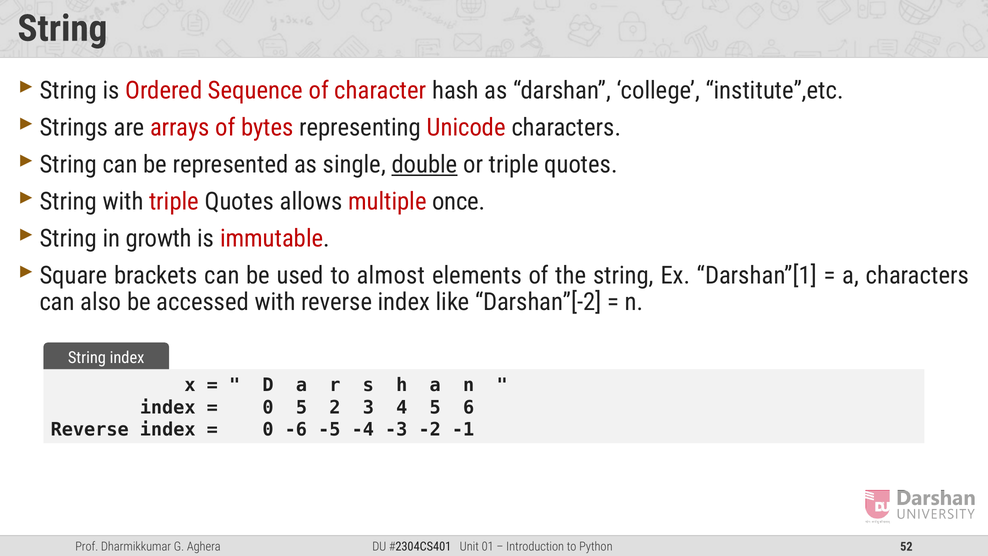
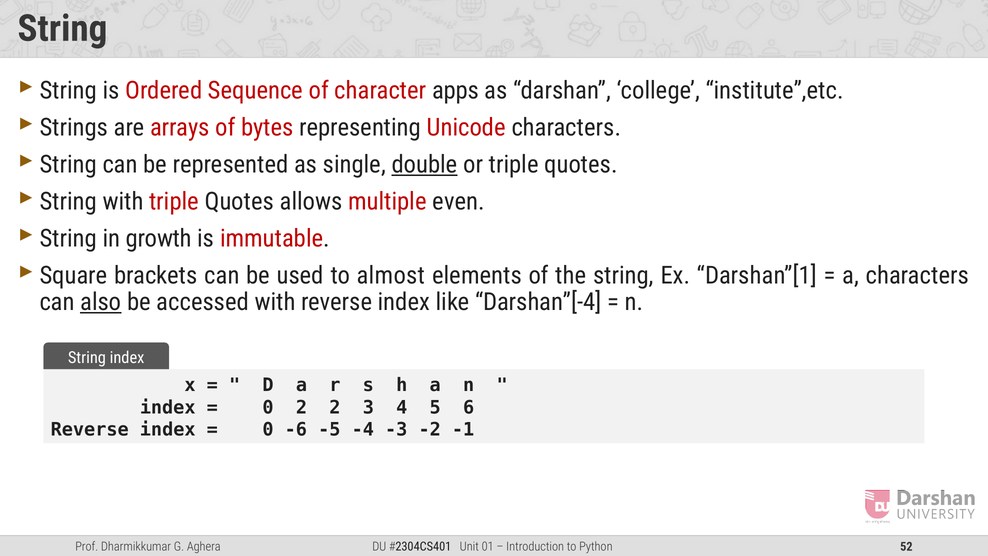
hash: hash -> apps
once: once -> even
also underline: none -> present
Darshan”[-2: Darshan”[-2 -> Darshan”[-4
0 5: 5 -> 2
